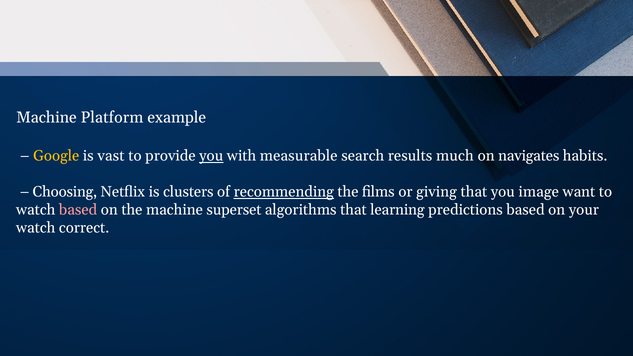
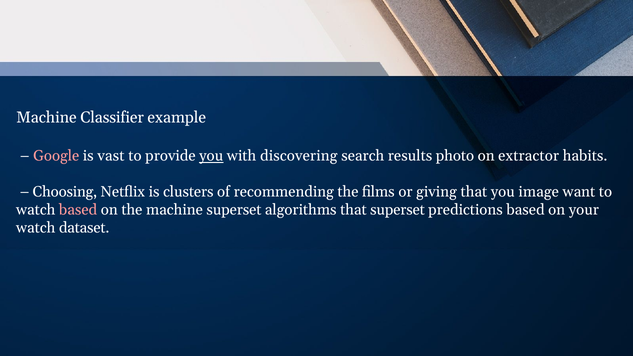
Platform: Platform -> Classifier
Google colour: yellow -> pink
measurable: measurable -> discovering
much: much -> photo
navigates: navigates -> extractor
recommending underline: present -> none
that learning: learning -> superset
correct: correct -> dataset
